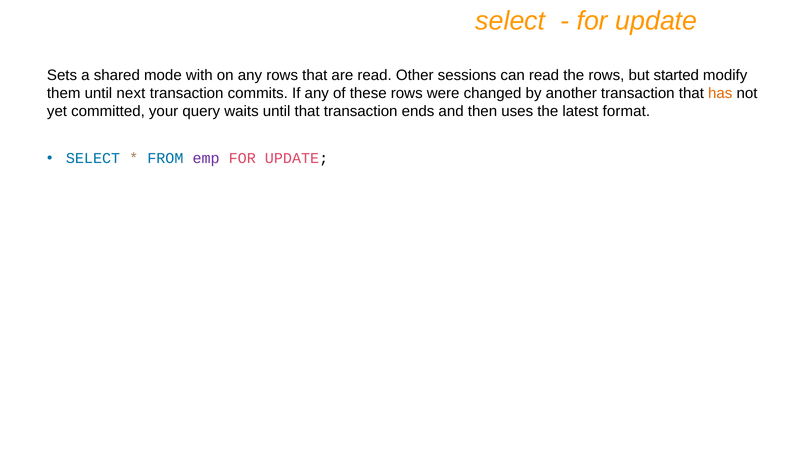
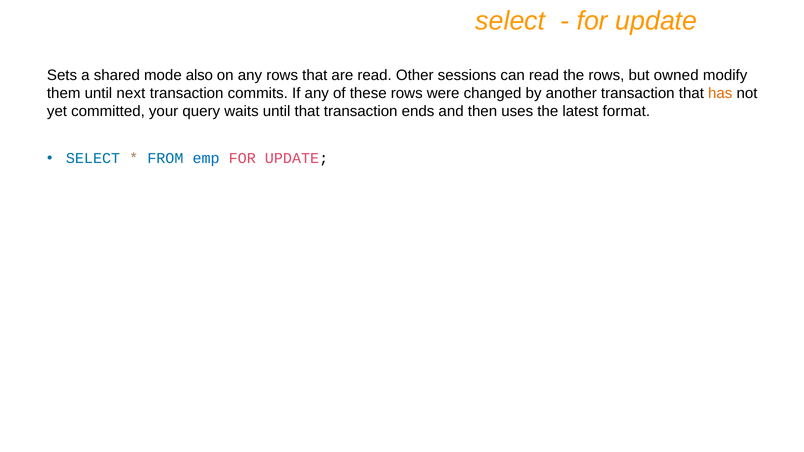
with: with -> also
started: started -> owned
emp colour: purple -> blue
